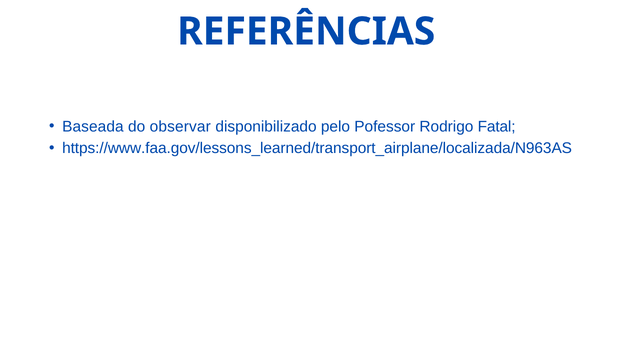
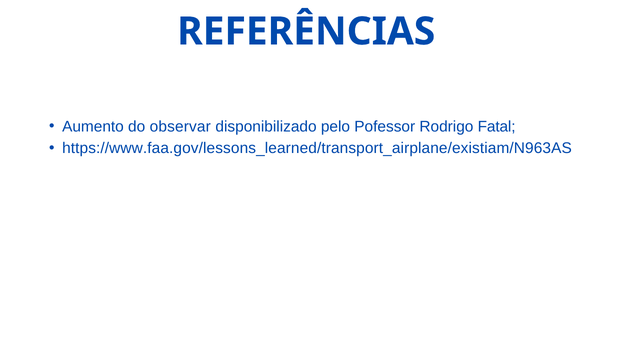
Baseada: Baseada -> Aumento
https://www.faa.gov/lessons_learned/transport_airplane/localizada/N963AS: https://www.faa.gov/lessons_learned/transport_airplane/localizada/N963AS -> https://www.faa.gov/lessons_learned/transport_airplane/existiam/N963AS
